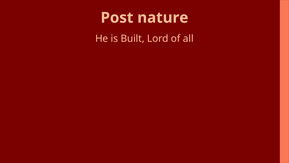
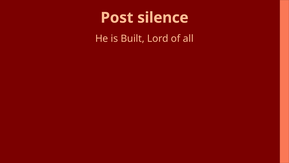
nature: nature -> silence
